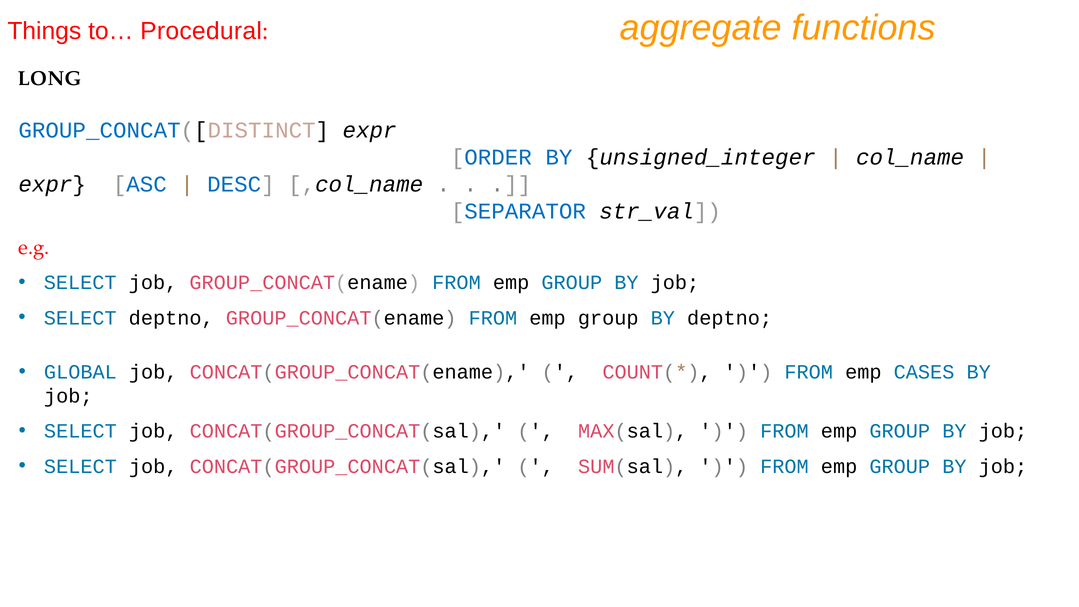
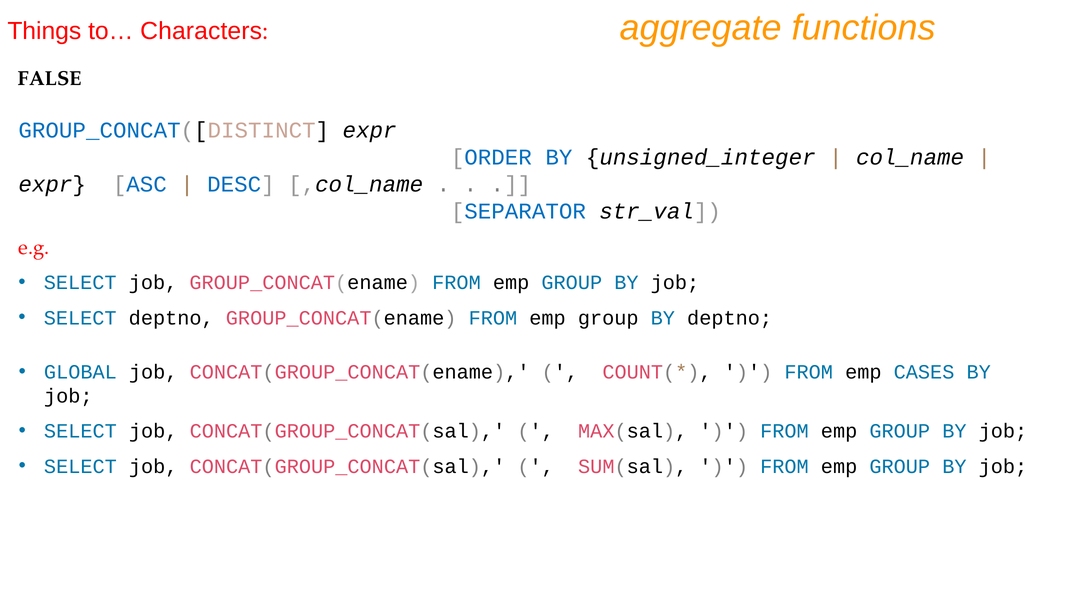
Procedural: Procedural -> Characters
LONG: LONG -> FALSE
